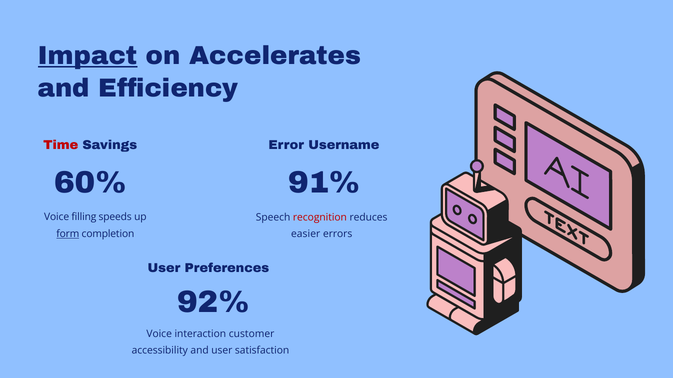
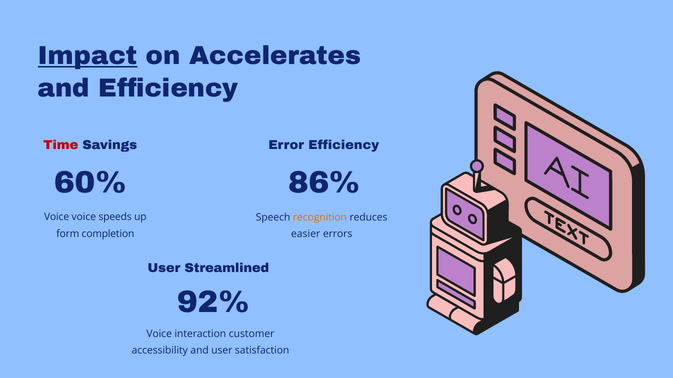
Error Username: Username -> Efficiency
91%: 91% -> 86%
Voice filling: filling -> voice
recognition colour: red -> orange
form underline: present -> none
Preferences: Preferences -> Streamlined
